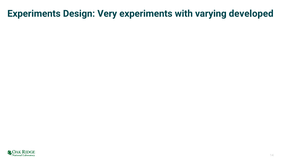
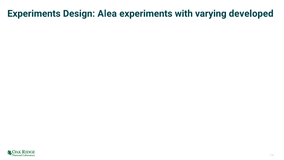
Very: Very -> Alea
